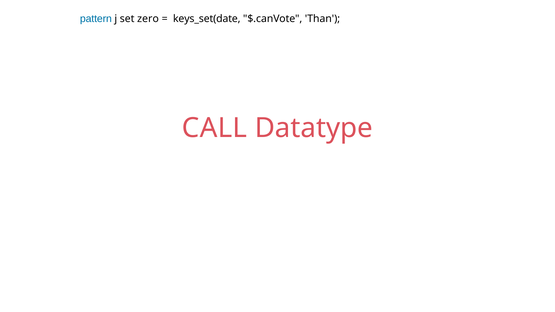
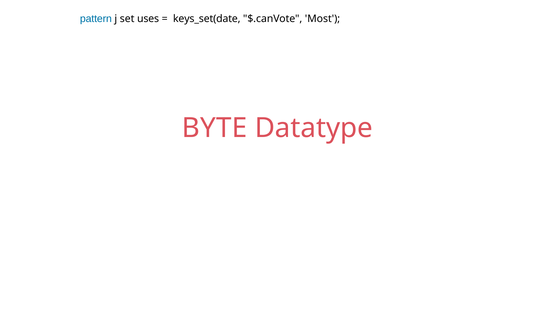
zero: zero -> uses
Than: Than -> Most
CALL: CALL -> BYTE
